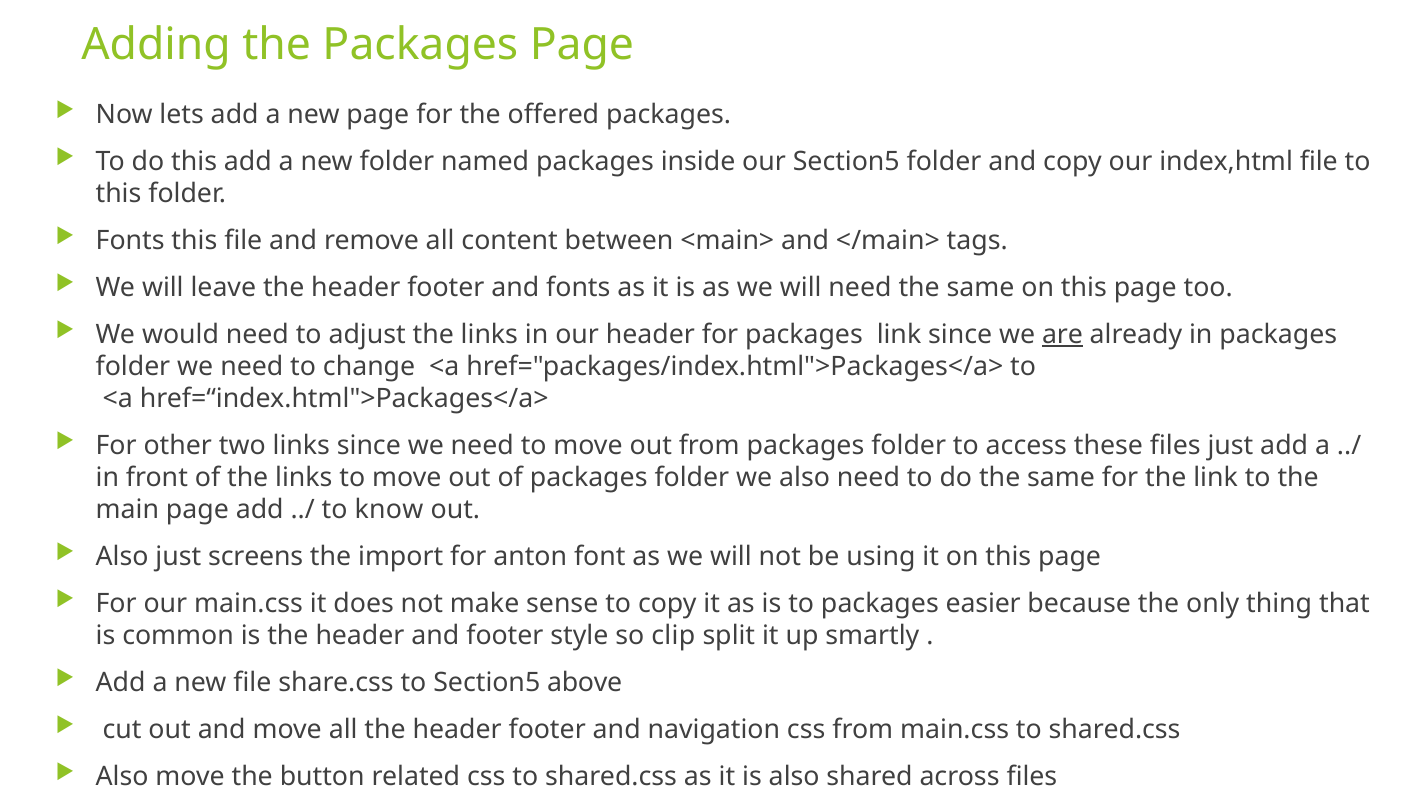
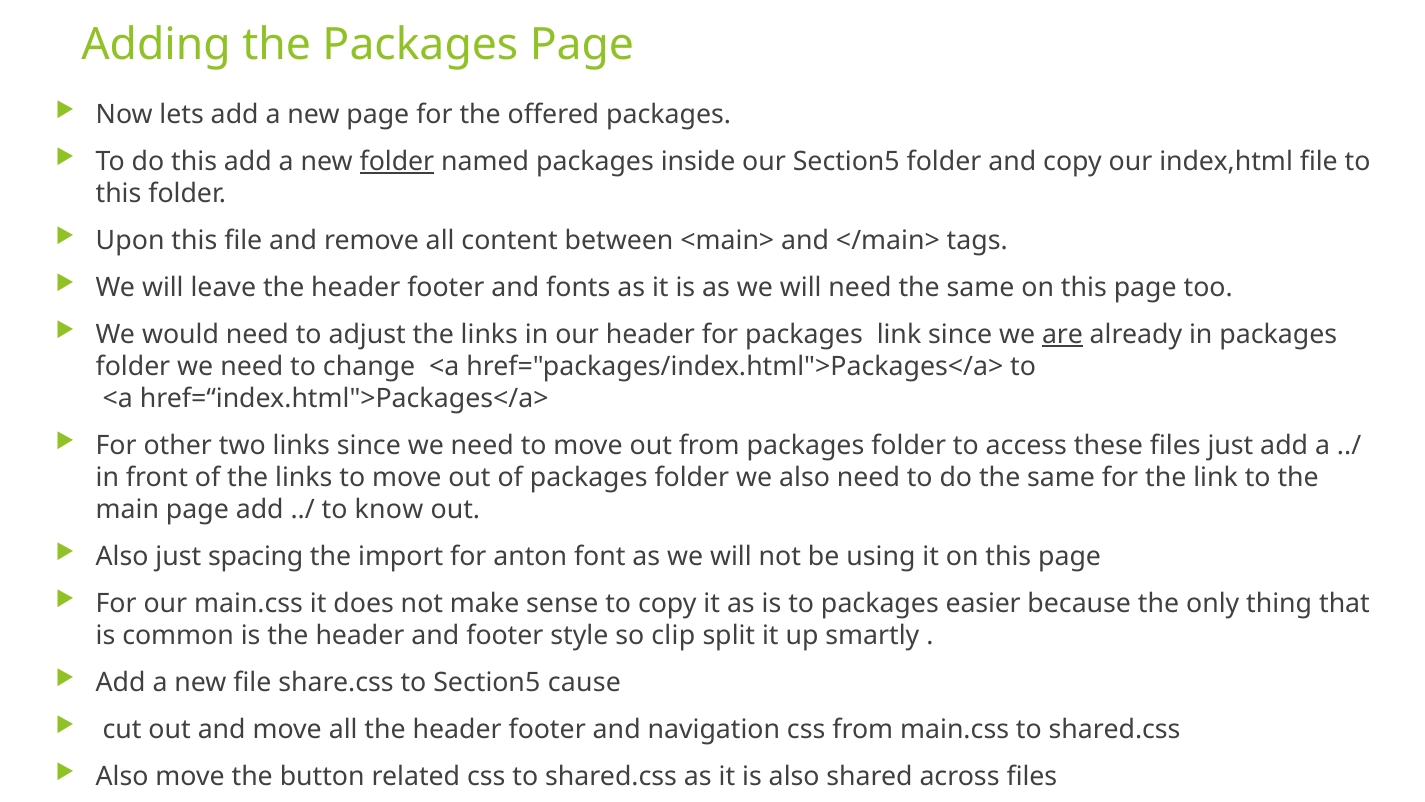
folder at (397, 161) underline: none -> present
Fonts at (130, 240): Fonts -> Upon
screens: screens -> spacing
above: above -> cause
